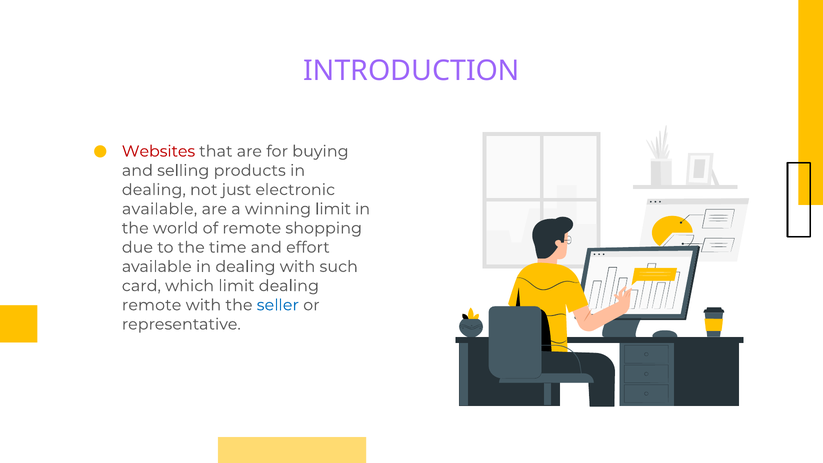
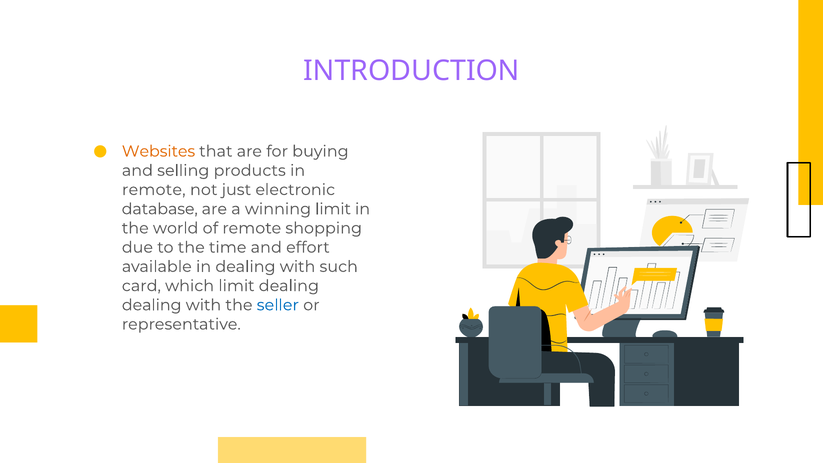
Websites colour: red -> orange
dealing at (154, 190): dealing -> remote
available at (160, 209): available -> database
remote at (152, 305): remote -> dealing
